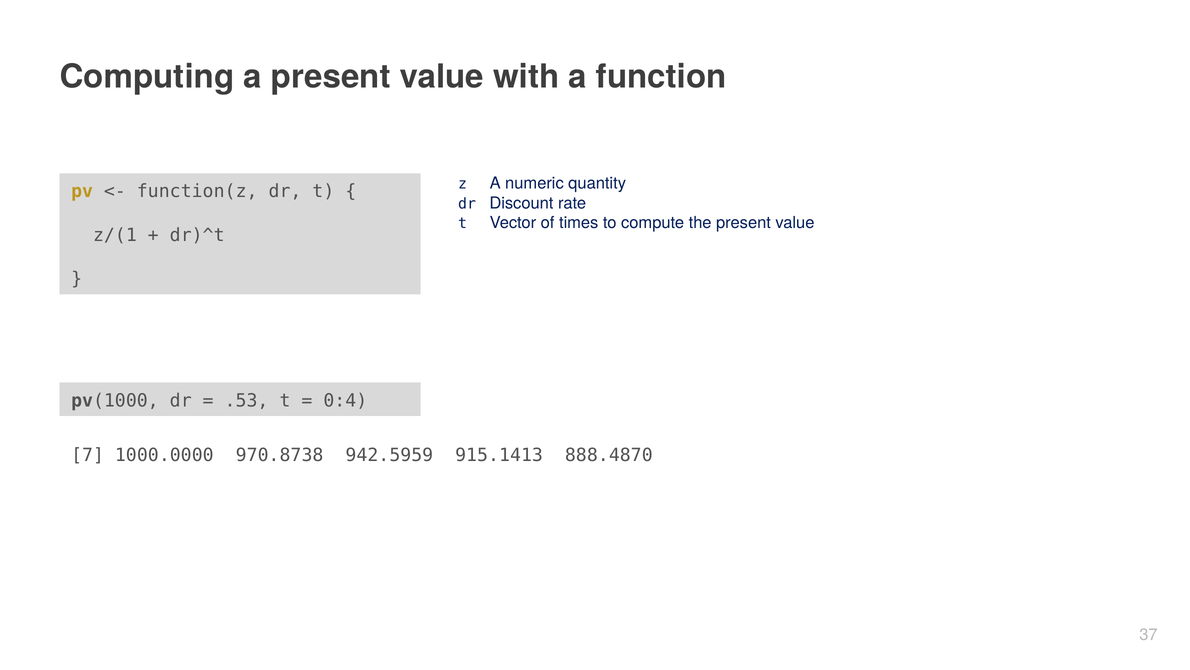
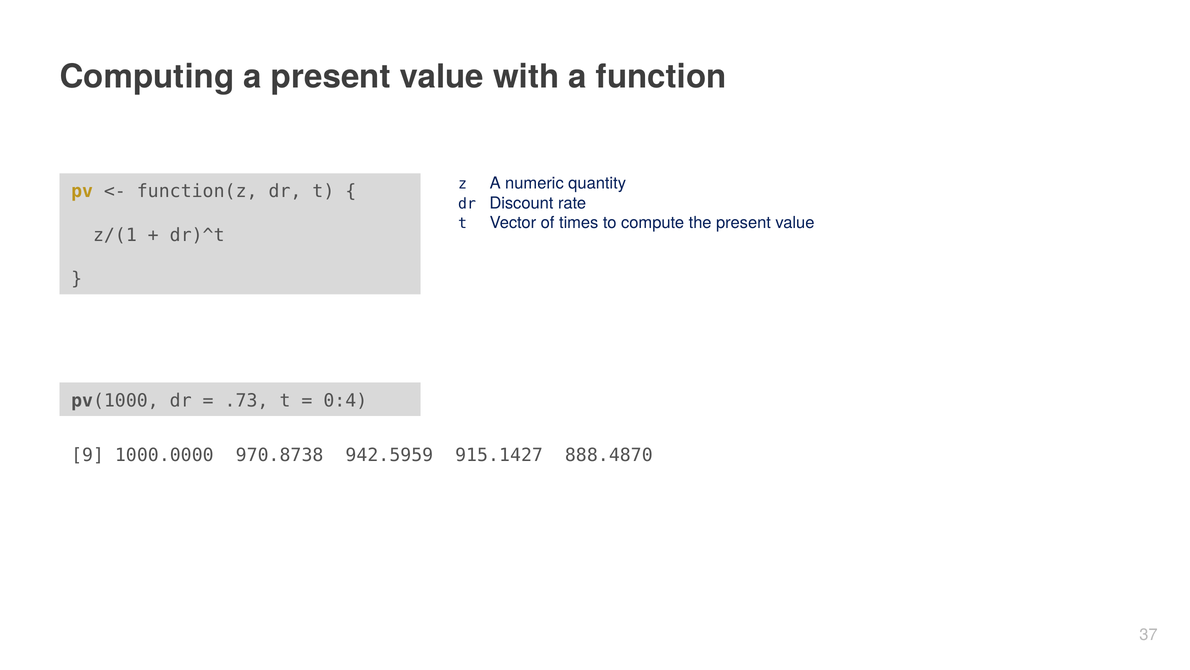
.53: .53 -> .73
7: 7 -> 9
915.1413: 915.1413 -> 915.1427
